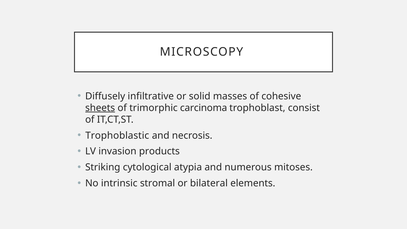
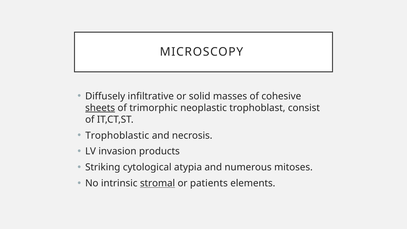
carcinoma: carcinoma -> neoplastic
stromal underline: none -> present
bilateral: bilateral -> patients
